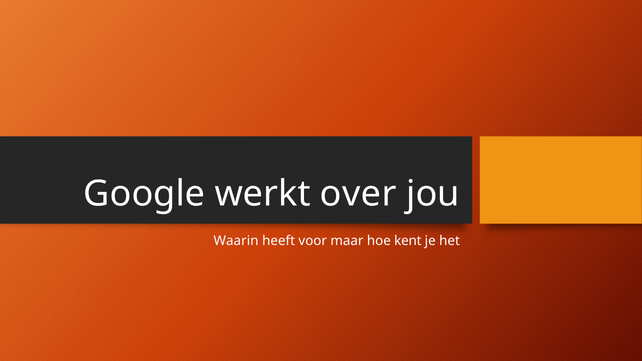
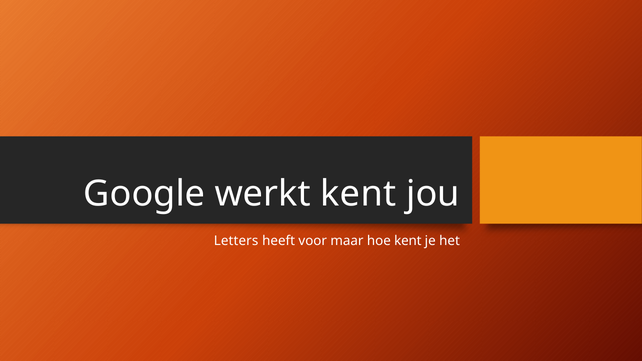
werkt over: over -> kent
Waarin: Waarin -> Letters
